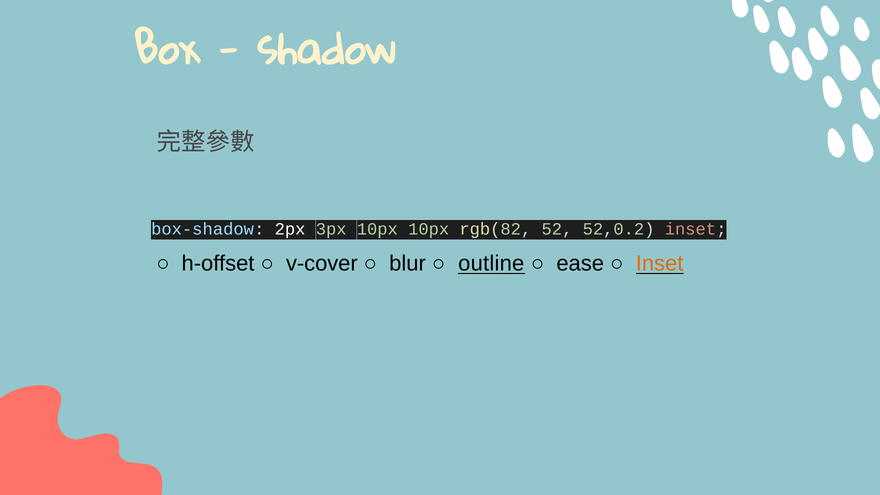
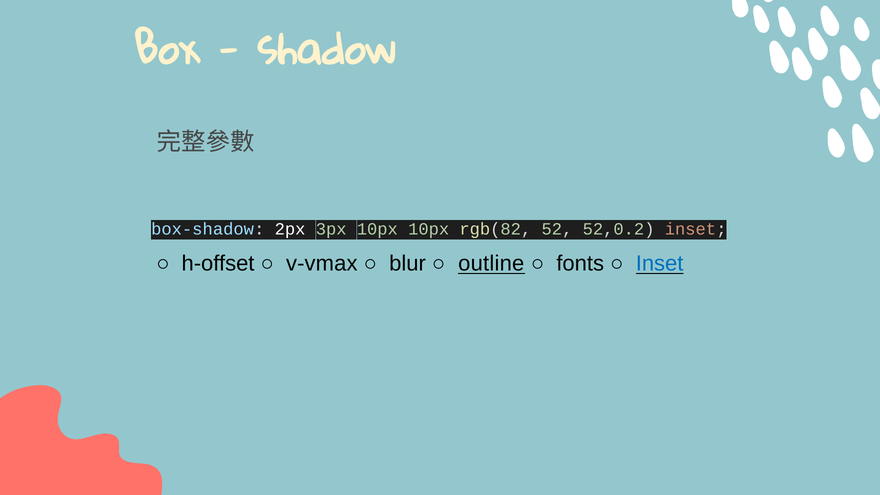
v-cover: v-cover -> v-vmax
ease: ease -> fonts
Inset at (660, 264) colour: orange -> blue
